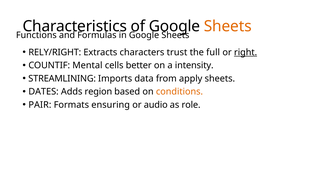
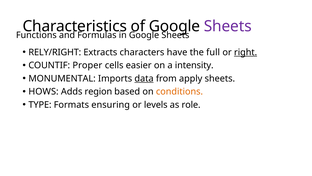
Sheets at (228, 26) colour: orange -> purple
trust: trust -> have
Mental: Mental -> Proper
better: better -> easier
STREAMLINING: STREAMLINING -> MONUMENTAL
data underline: none -> present
DATES: DATES -> HOWS
PAIR: PAIR -> TYPE
audio: audio -> levels
